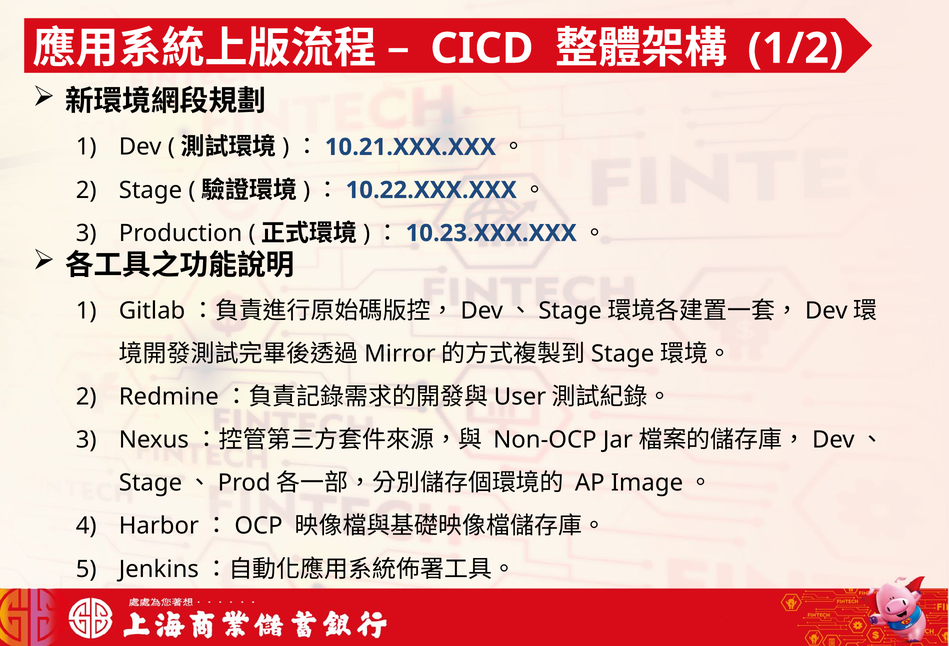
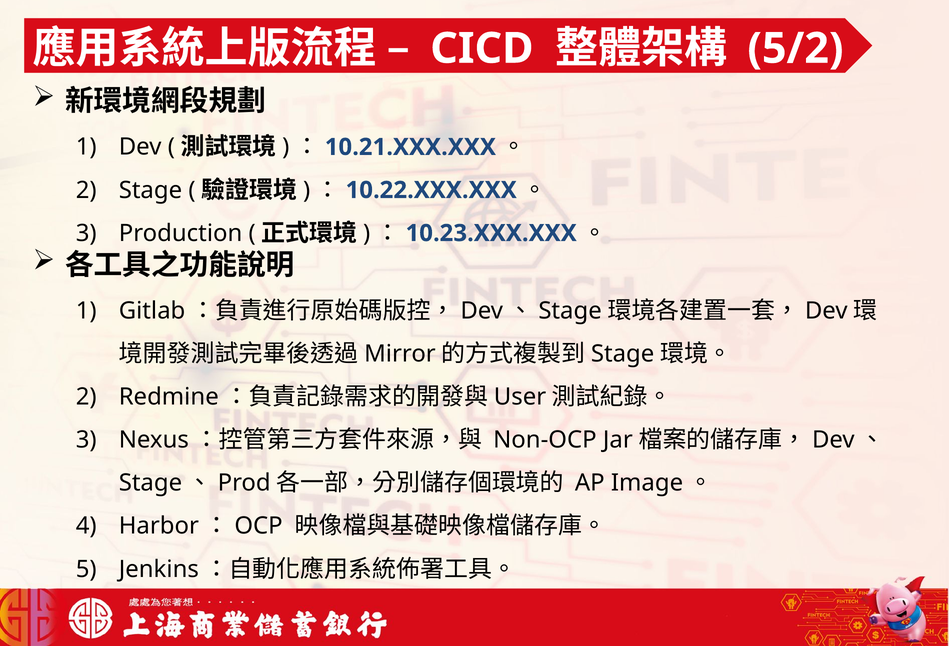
1/2: 1/2 -> 5/2
